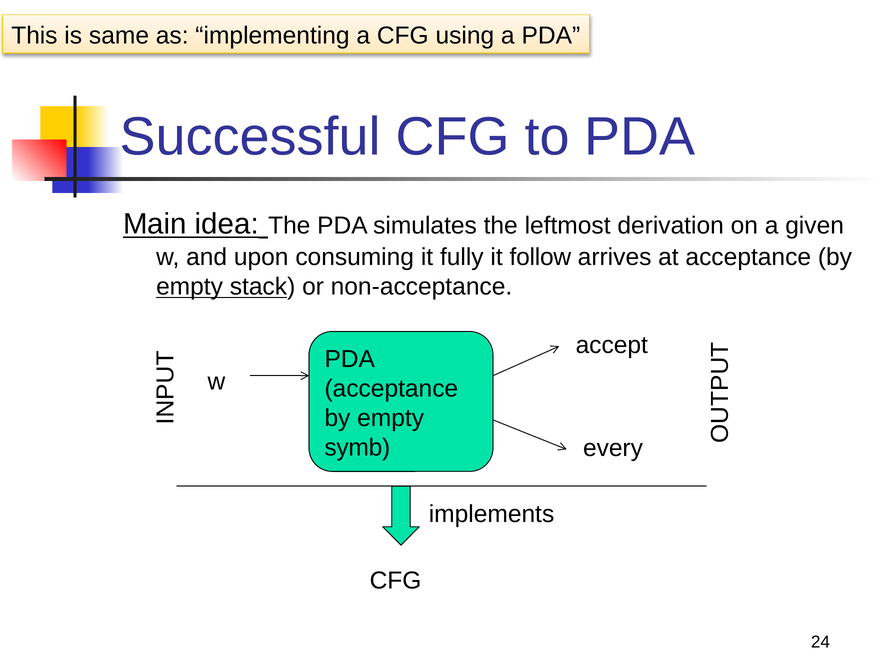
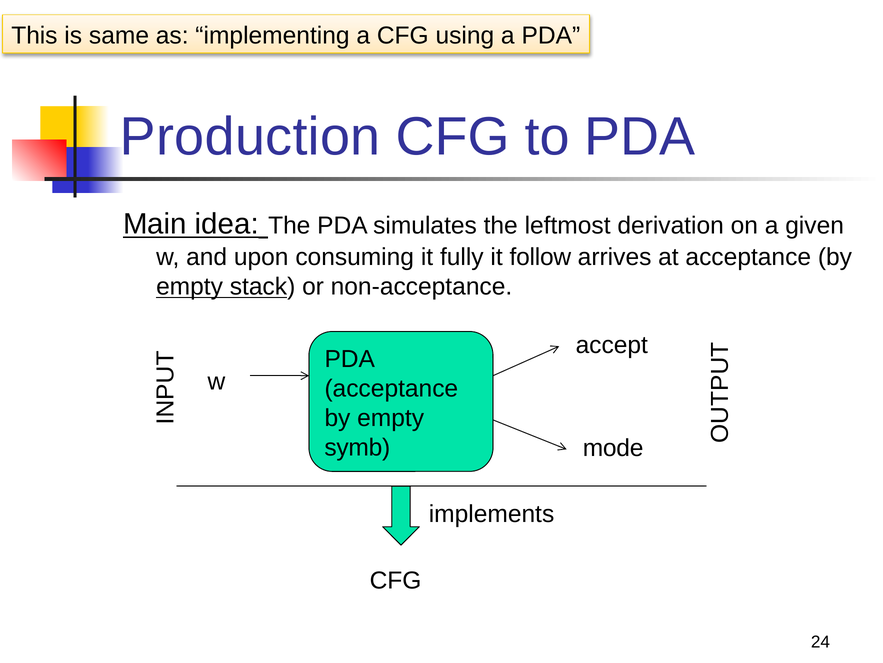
Successful: Successful -> Production
every: every -> mode
